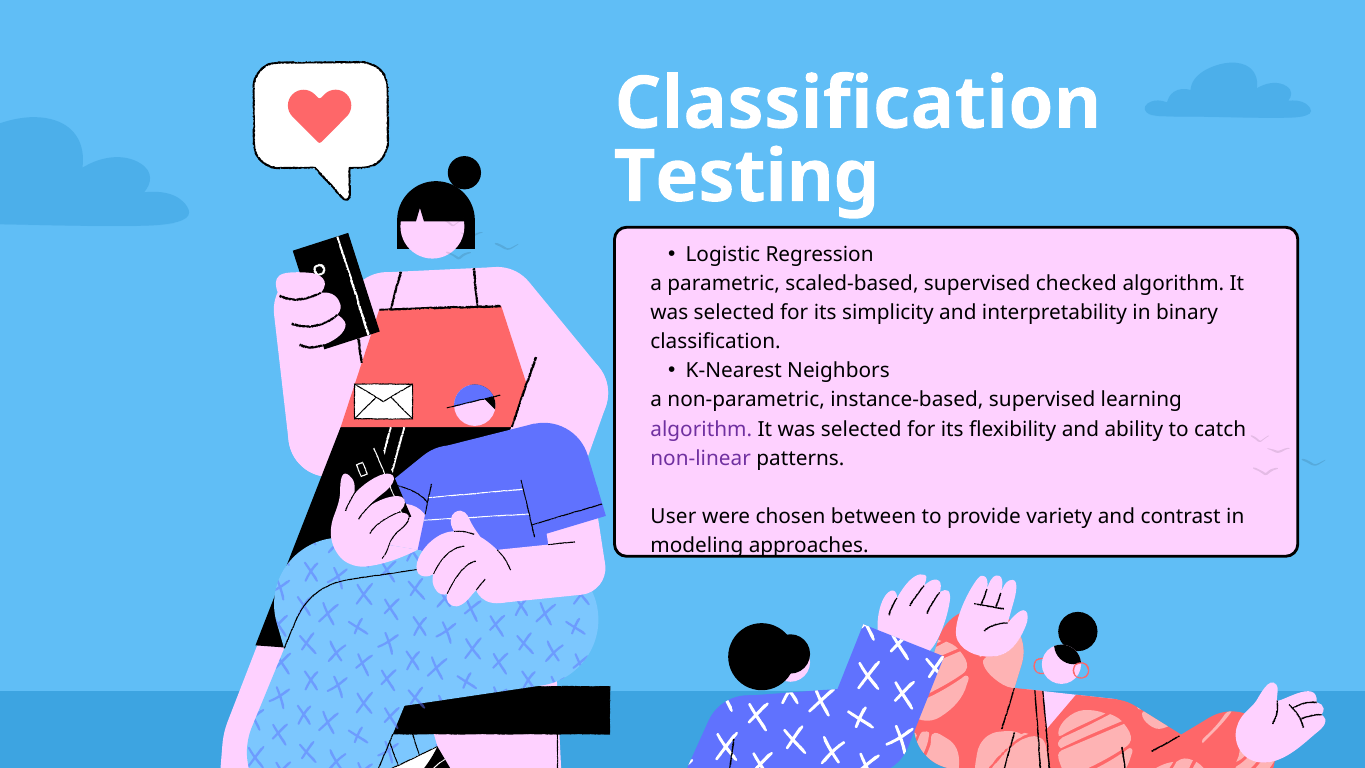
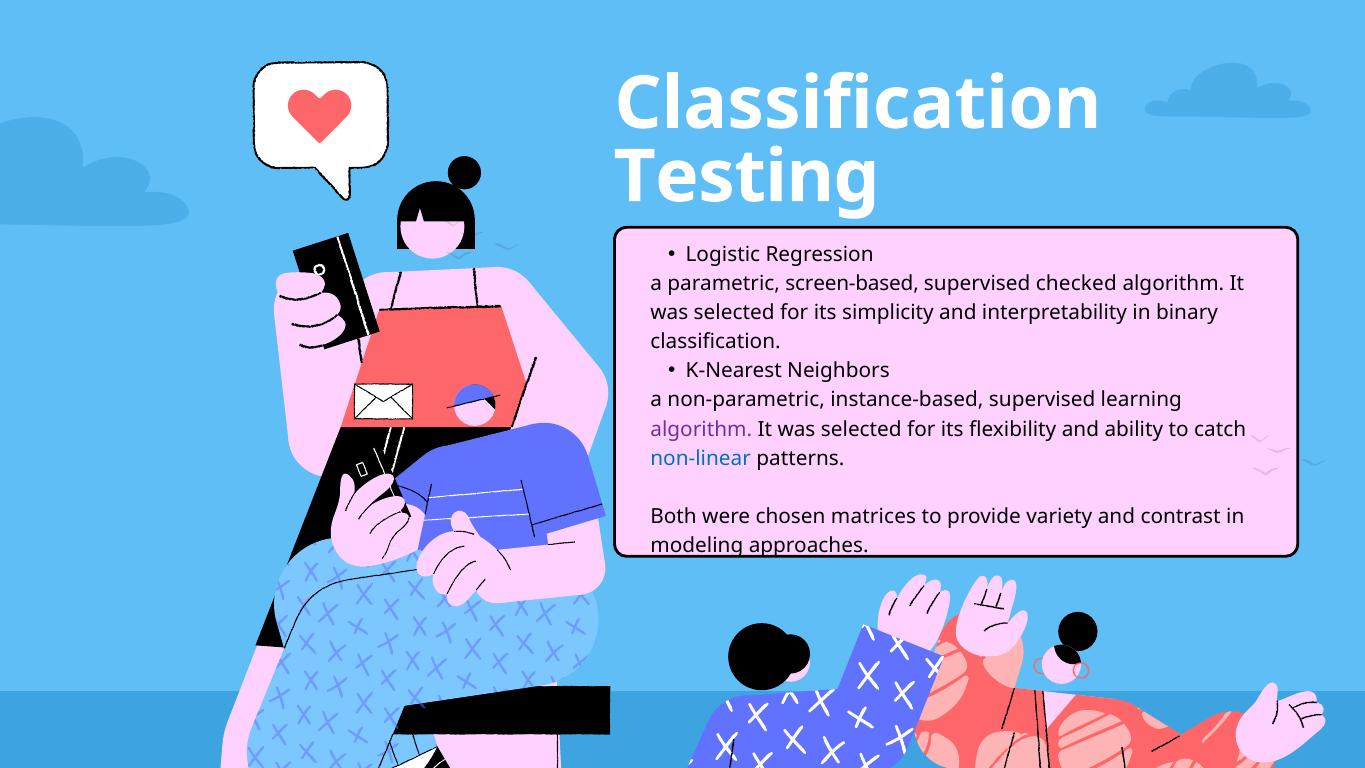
scaled-based: scaled-based -> screen-based
non-linear colour: purple -> blue
User: User -> Both
between: between -> matrices
